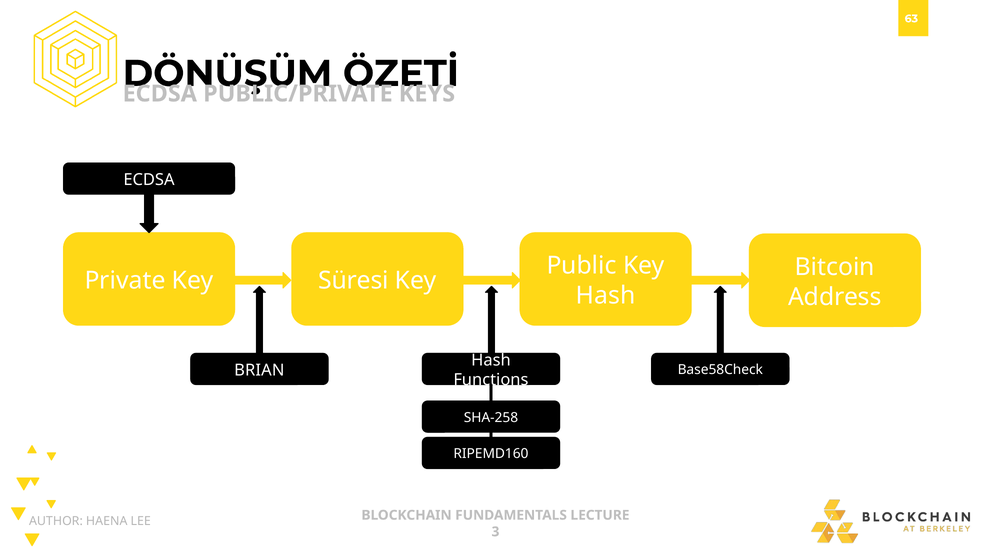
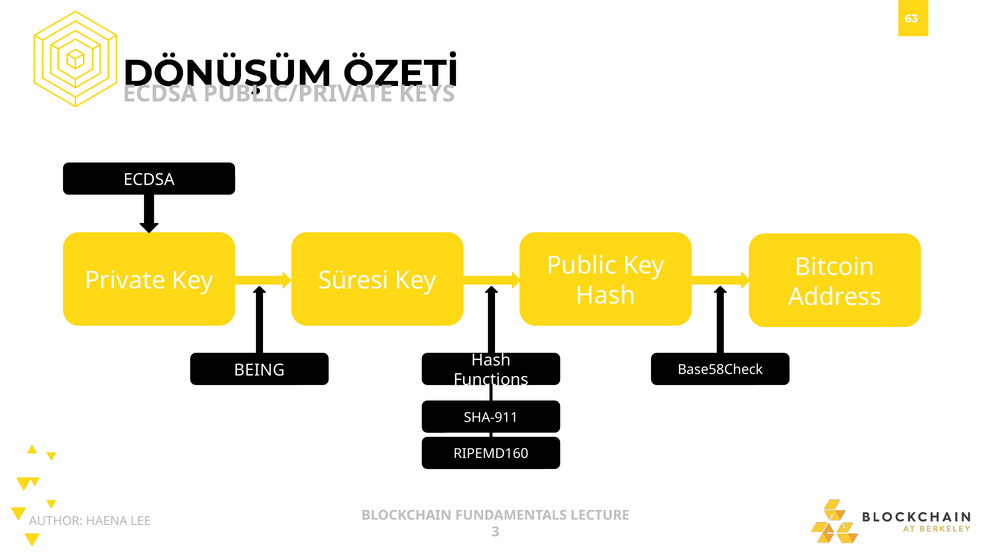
BRIAN: BRIAN -> BEING
SHA-258: SHA-258 -> SHA-911
